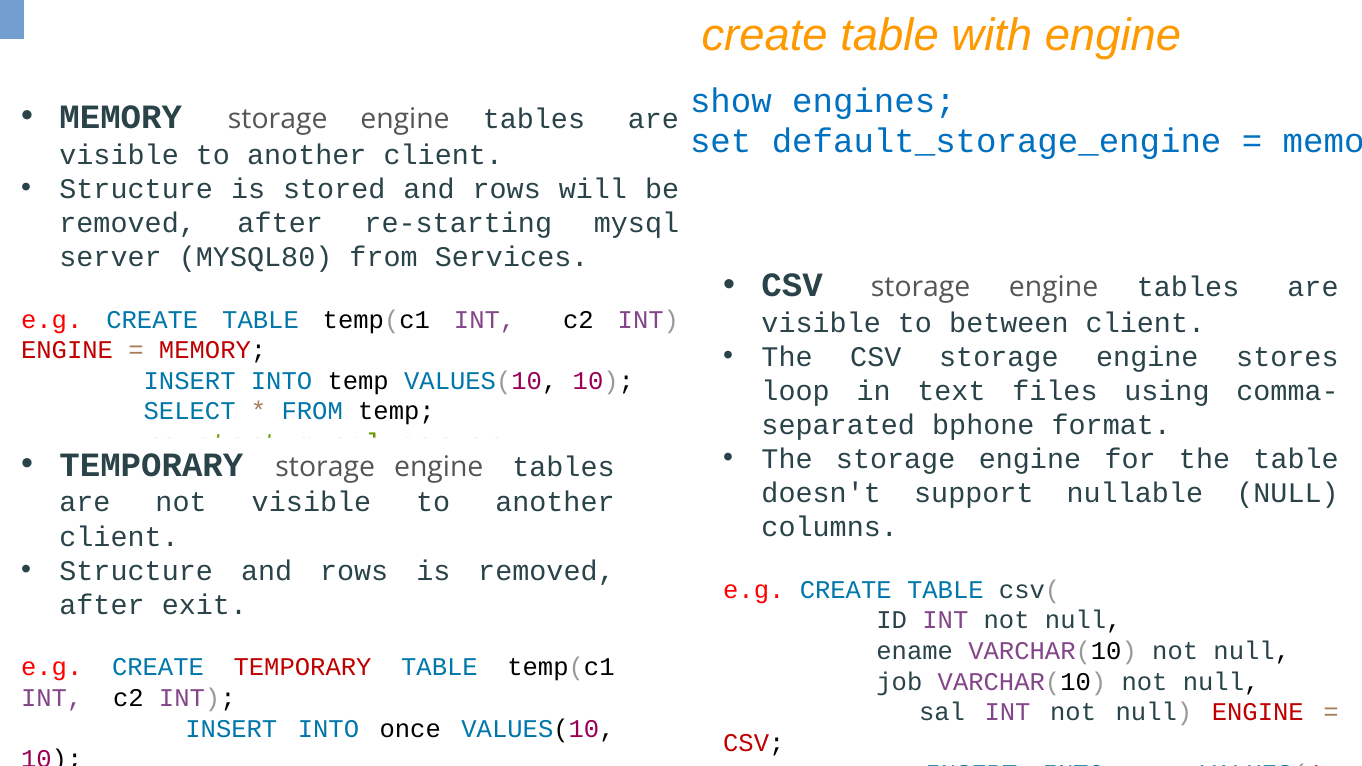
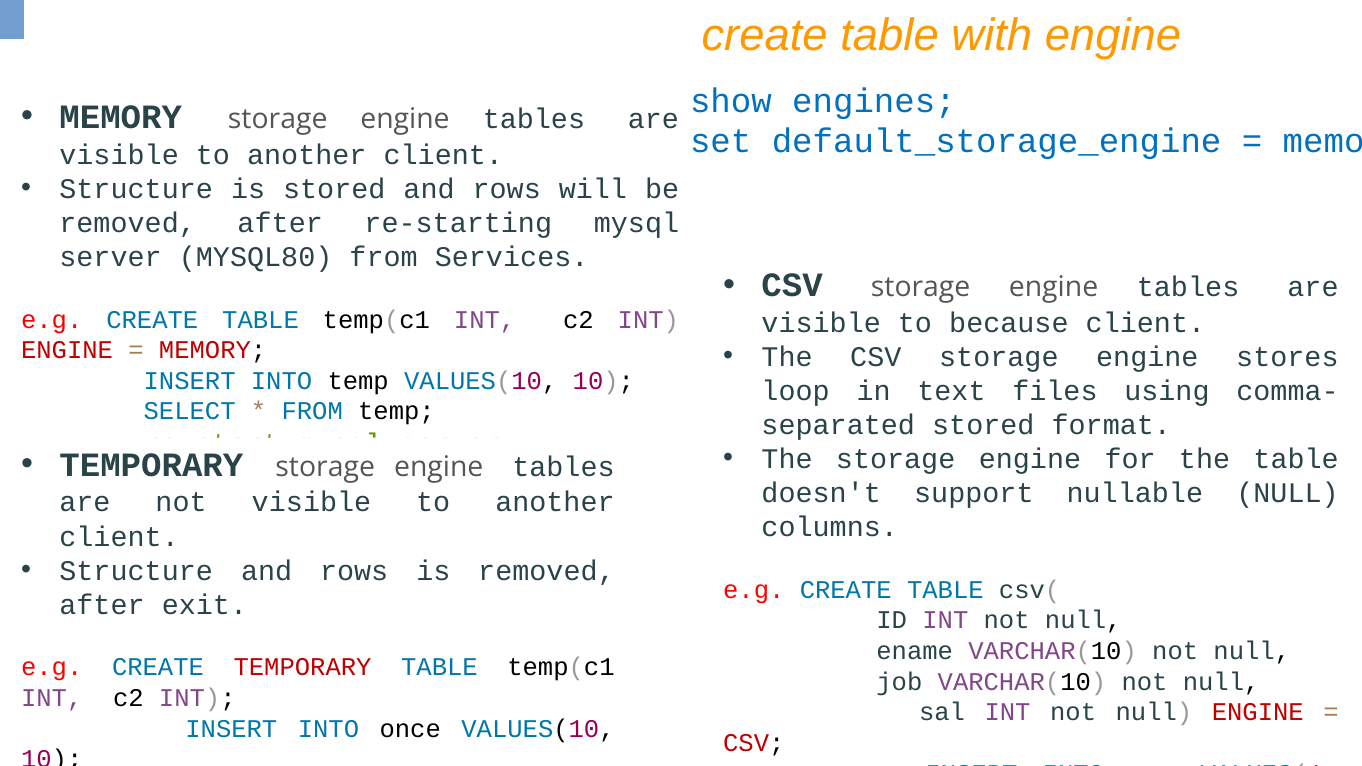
between: between -> because
bphone at (983, 425): bphone -> stored
